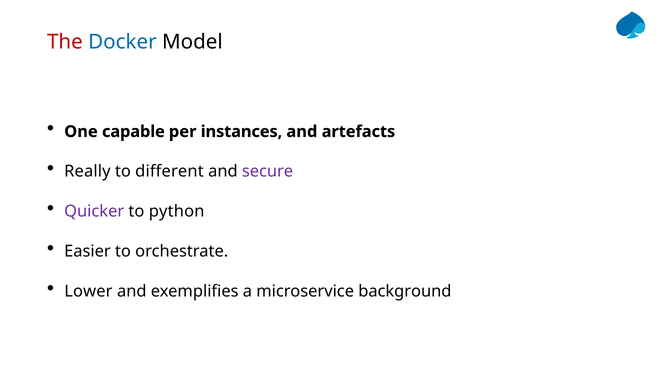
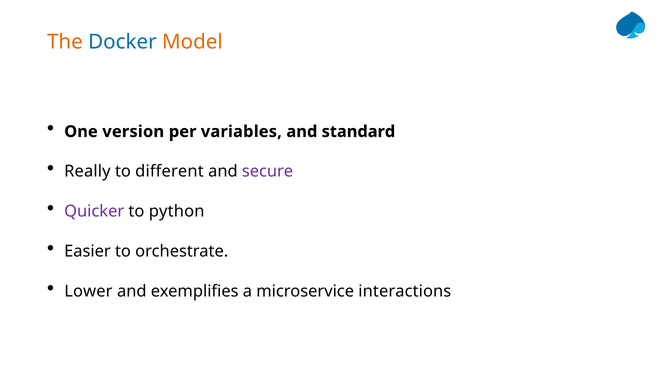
The colour: red -> orange
Model colour: black -> orange
capable: capable -> version
instances: instances -> variables
artefacts: artefacts -> standard
background: background -> interactions
